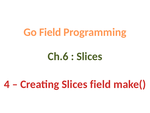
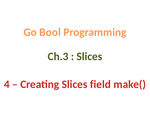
Go Field: Field -> Bool
Ch.6: Ch.6 -> Ch.3
